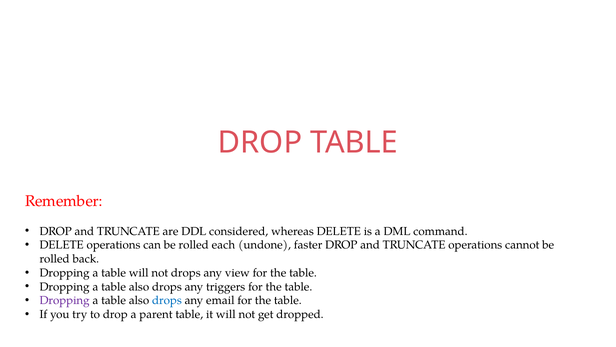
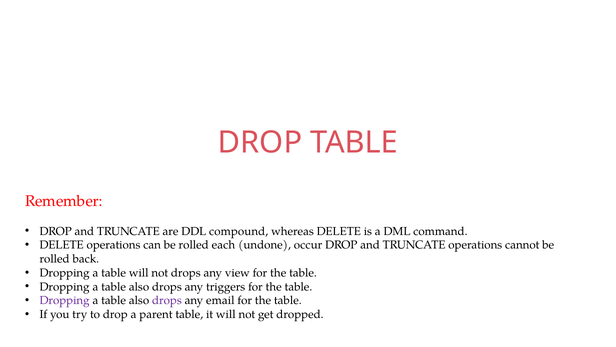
considered: considered -> compound
faster: faster -> occur
drops at (167, 300) colour: blue -> purple
